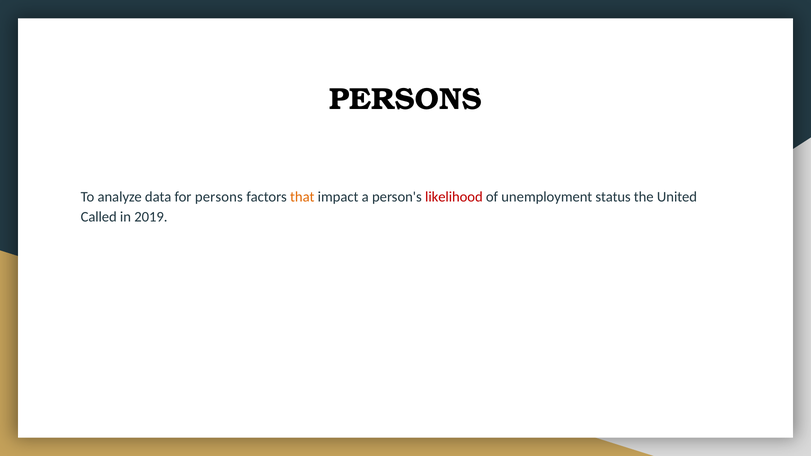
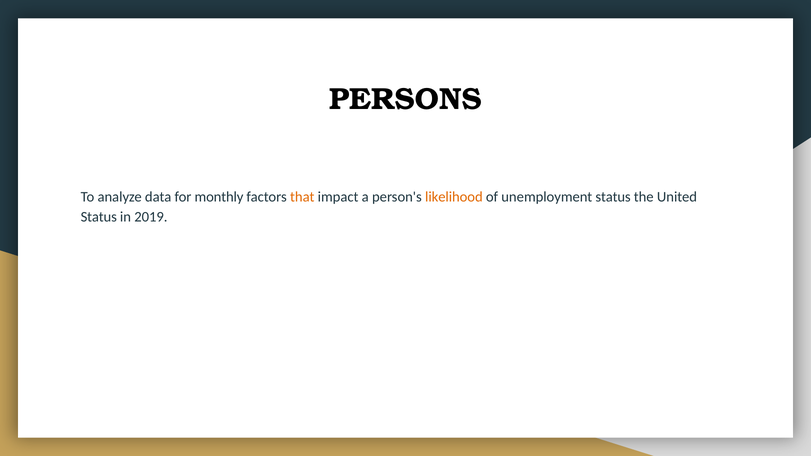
for persons: persons -> monthly
likelihood colour: red -> orange
Called at (99, 217): Called -> Status
